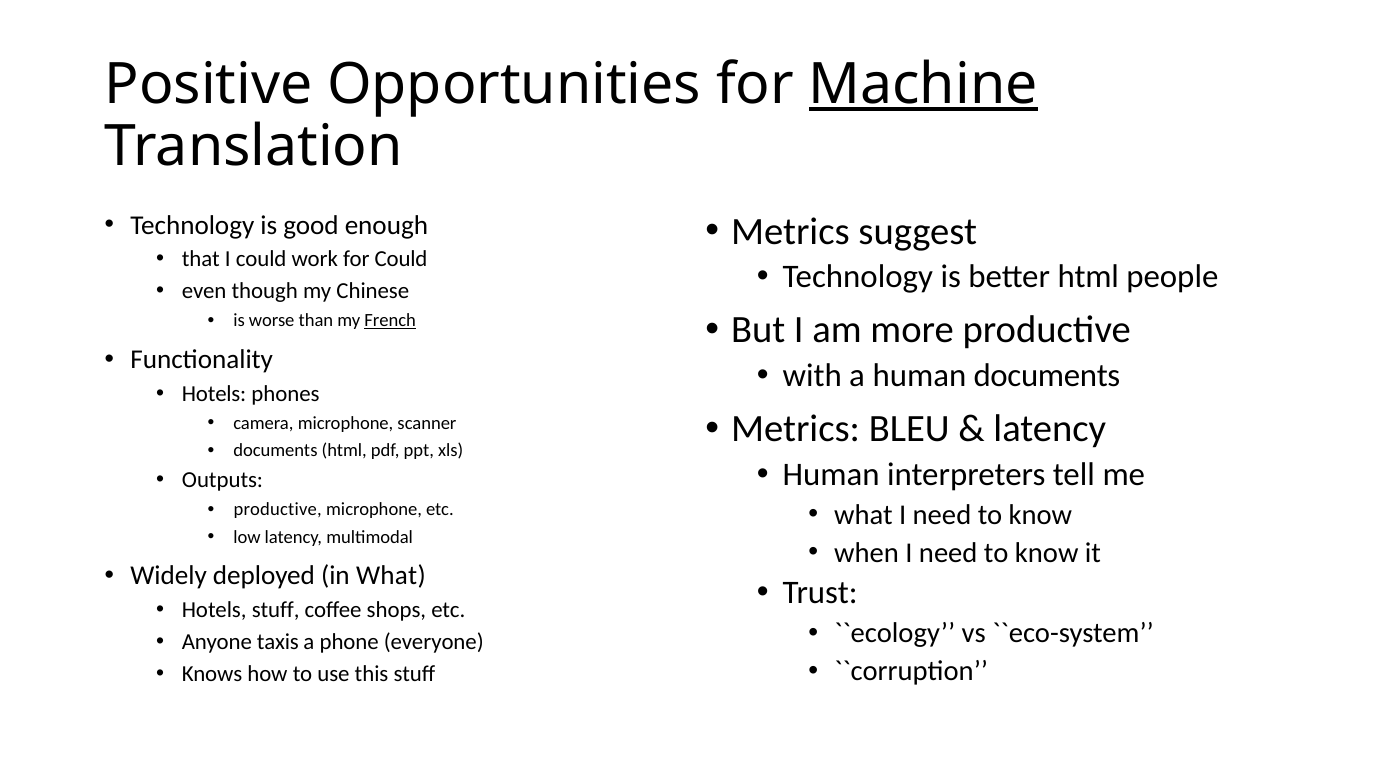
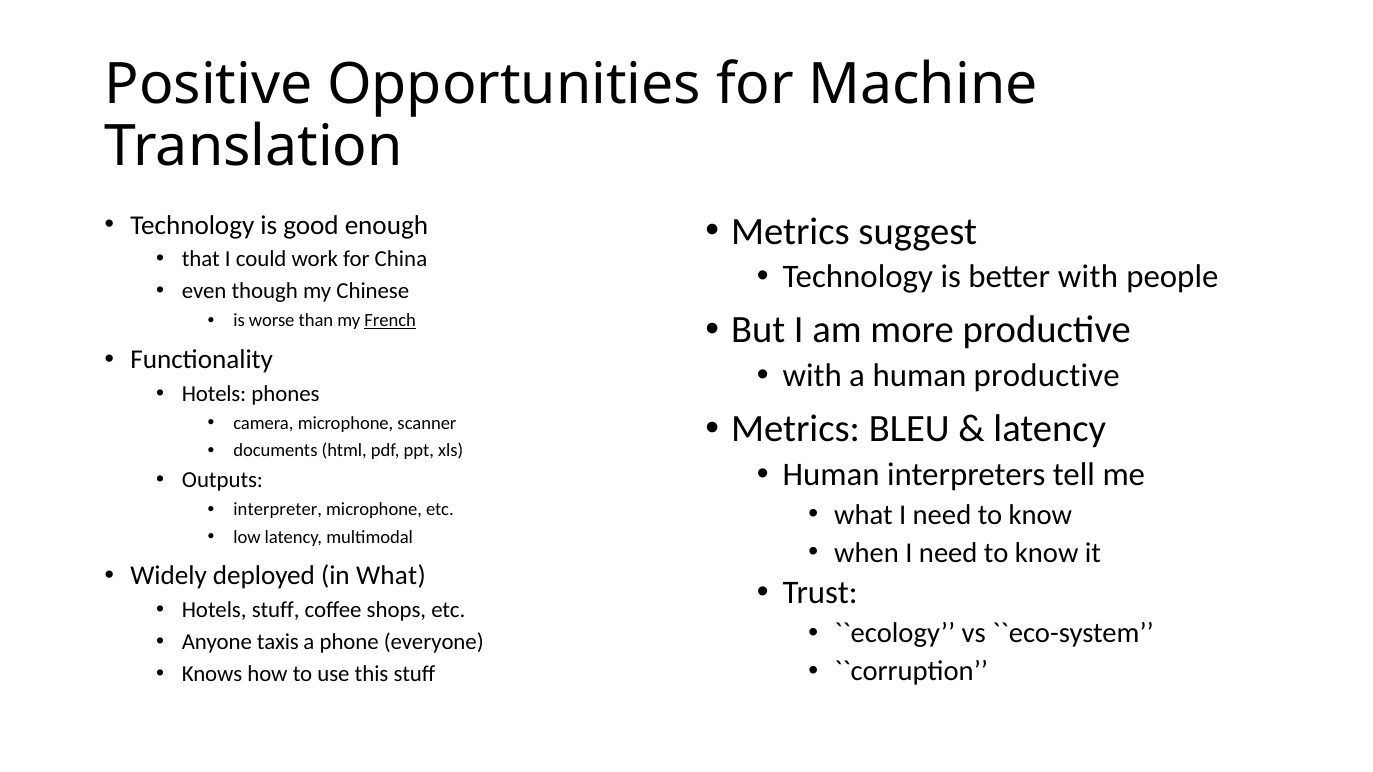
Machine underline: present -> none
for Could: Could -> China
better html: html -> with
human documents: documents -> productive
productive at (278, 510): productive -> interpreter
